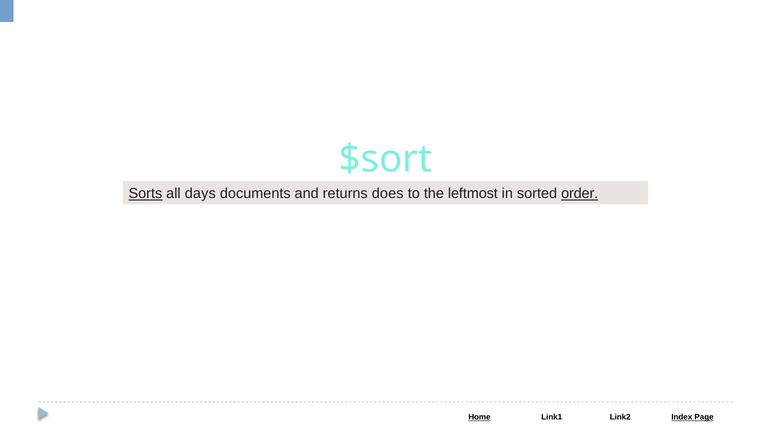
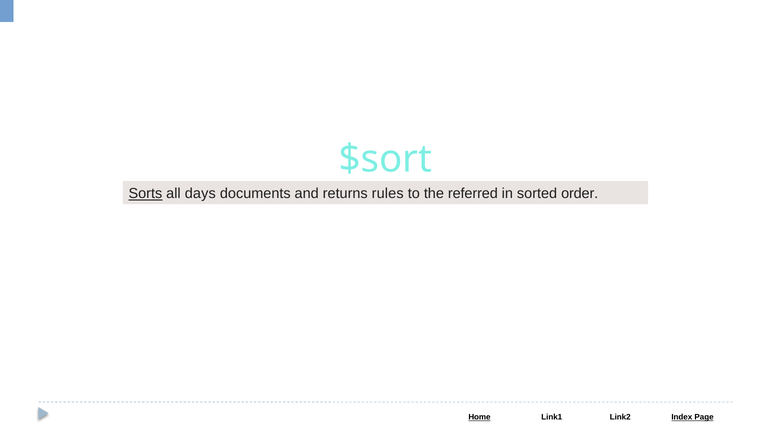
does: does -> rules
leftmost: leftmost -> referred
order underline: present -> none
